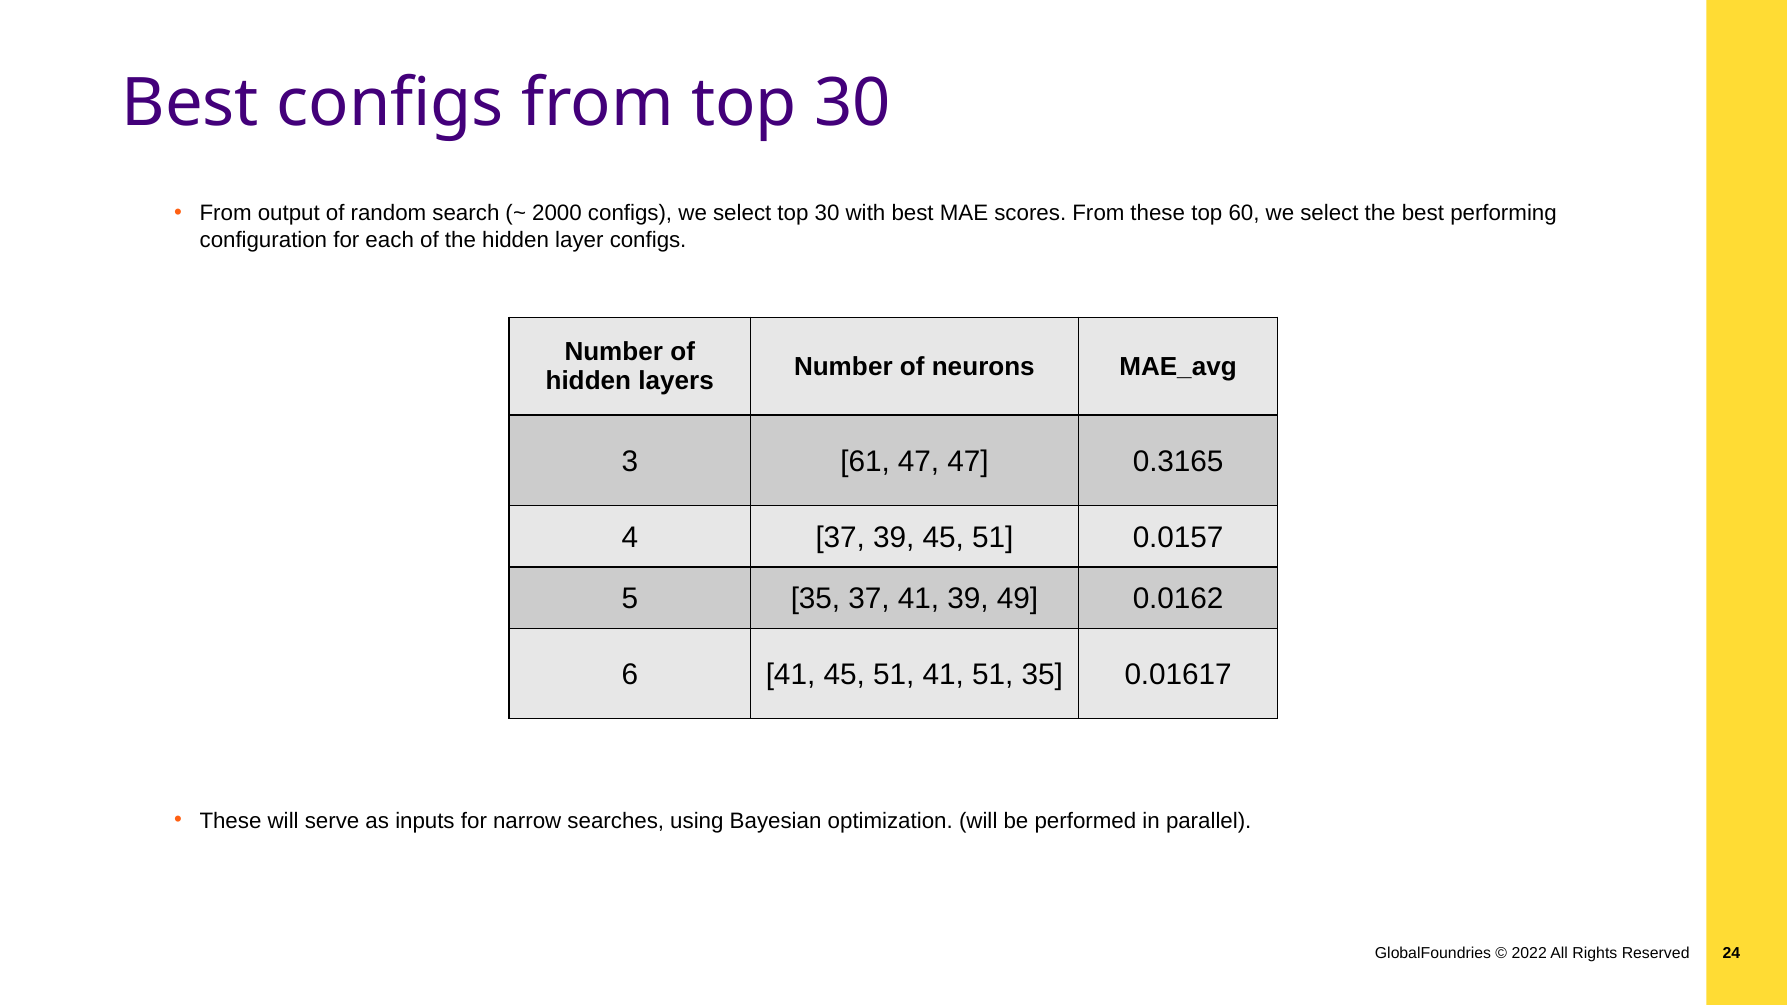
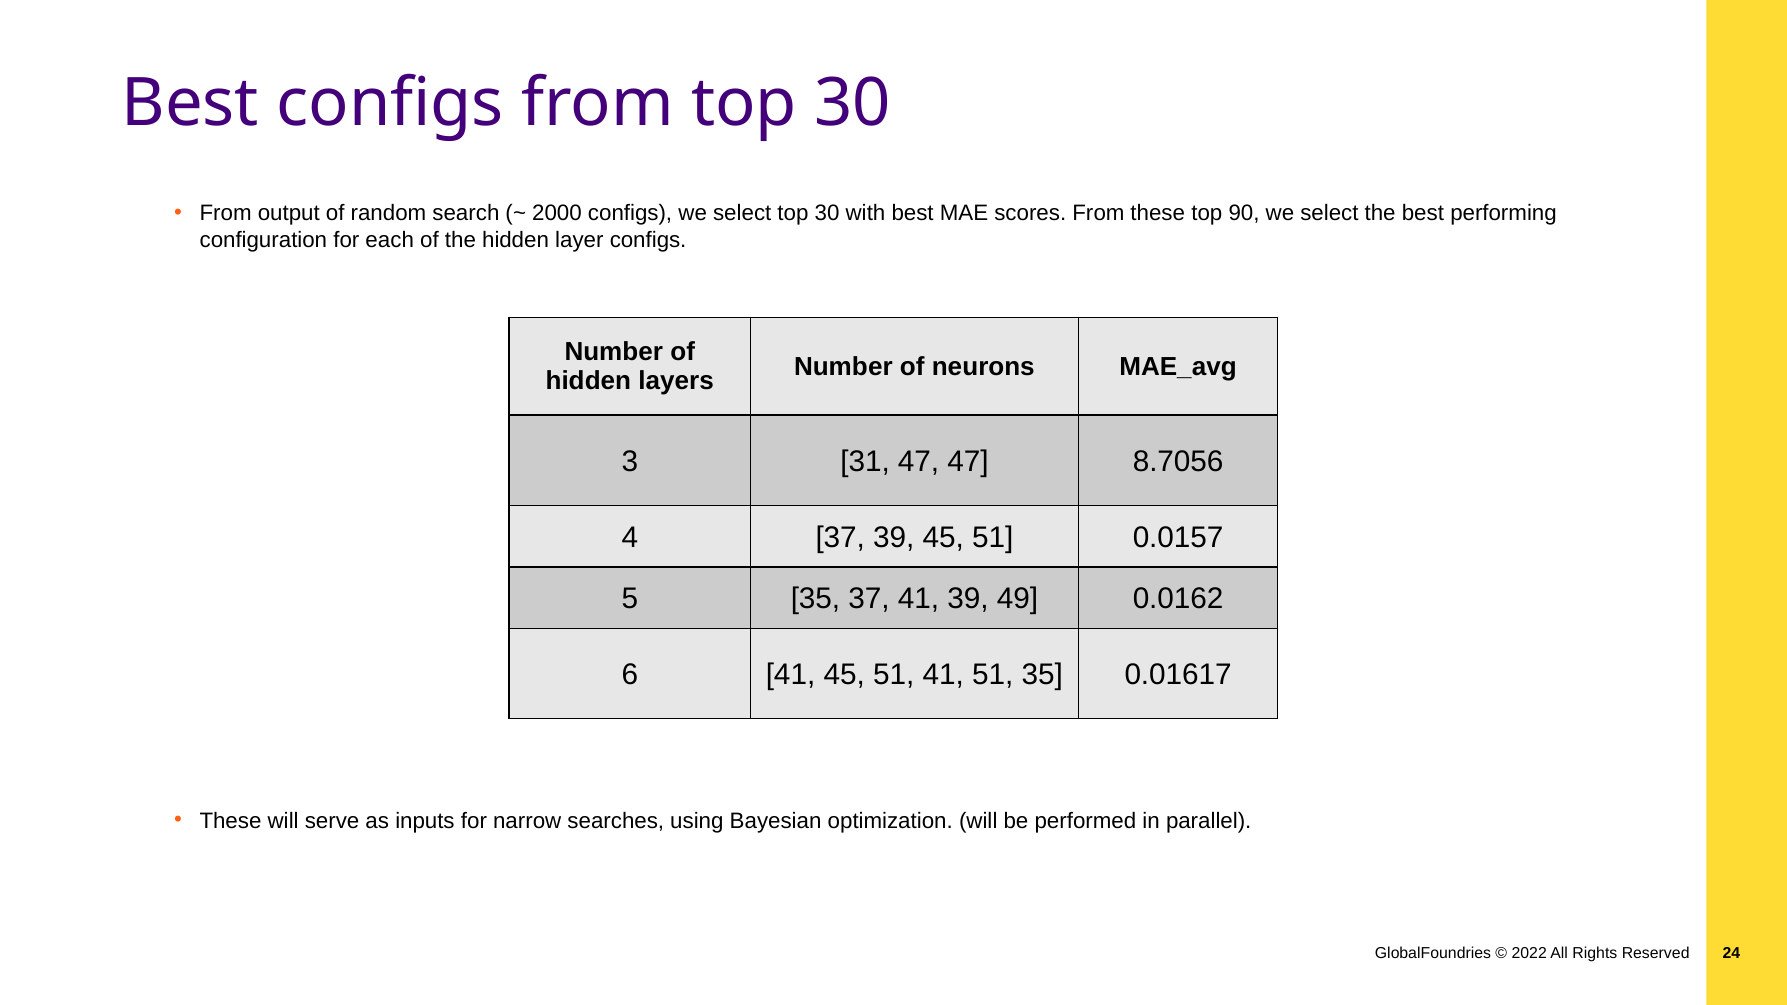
60: 60 -> 90
61: 61 -> 31
0.3165: 0.3165 -> 8.7056
